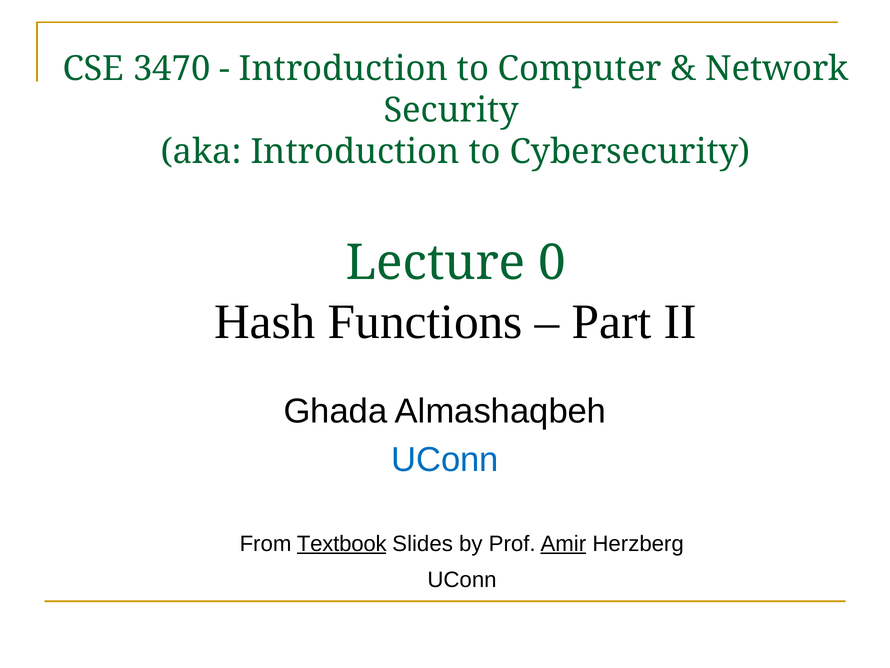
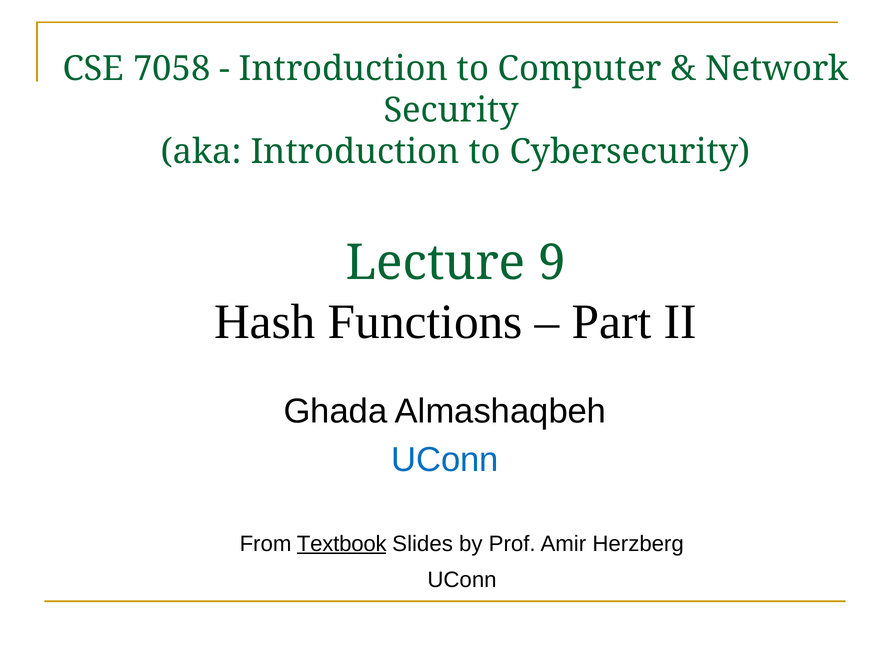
3470: 3470 -> 7058
0: 0 -> 9
Amir underline: present -> none
